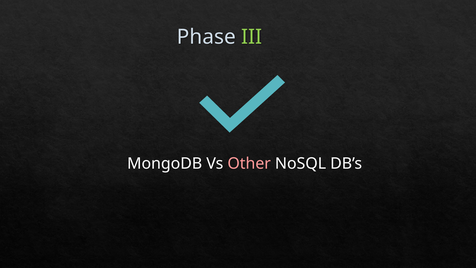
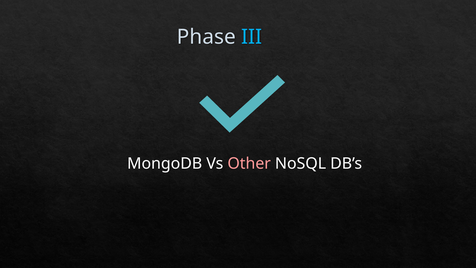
III colour: light green -> light blue
